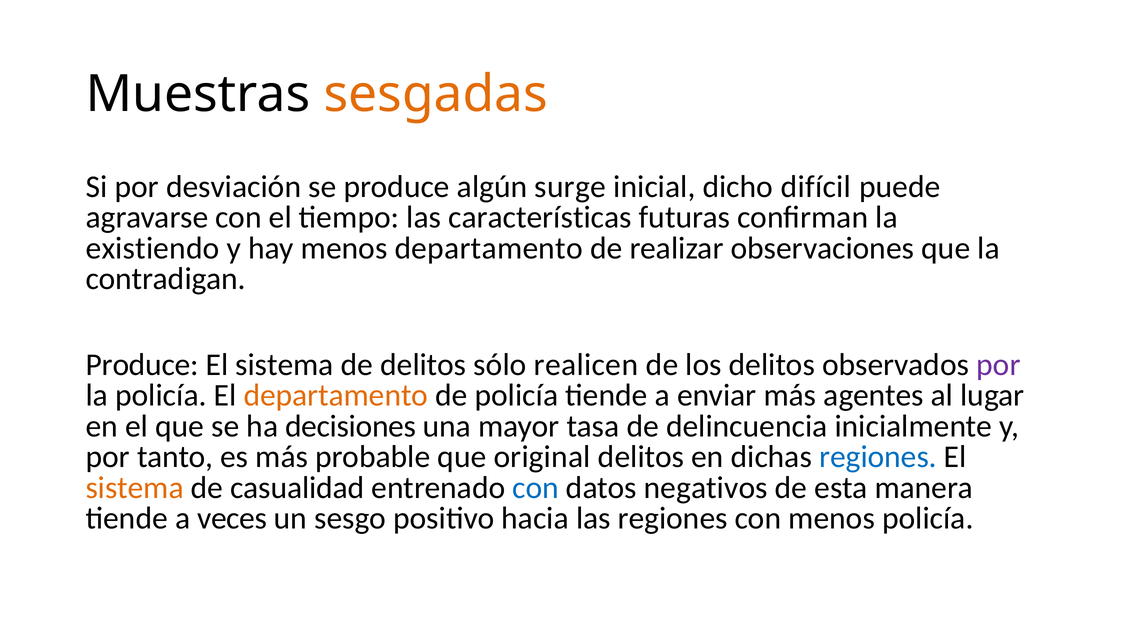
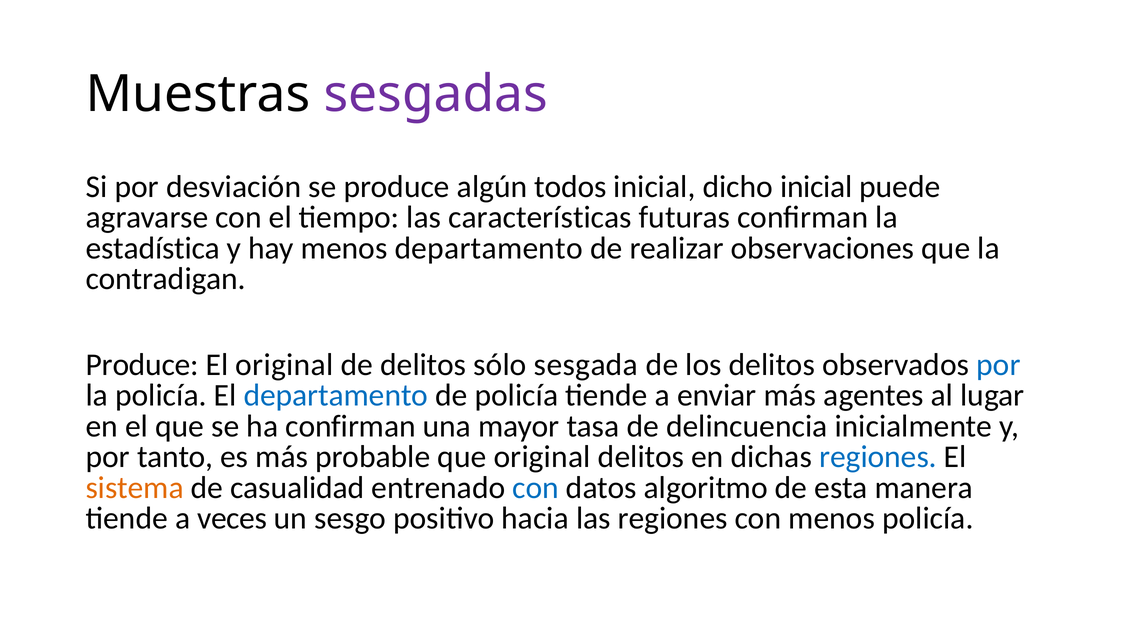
sesgadas colour: orange -> purple
surge: surge -> todos
dicho difícil: difícil -> inicial
existiendo: existiendo -> estadística
sistema at (285, 365): sistema -> original
realicen: realicen -> sesgada
por at (998, 365) colour: purple -> blue
departamento at (336, 396) colour: orange -> blue
ha decisiones: decisiones -> confirman
negativos: negativos -> algoritmo
